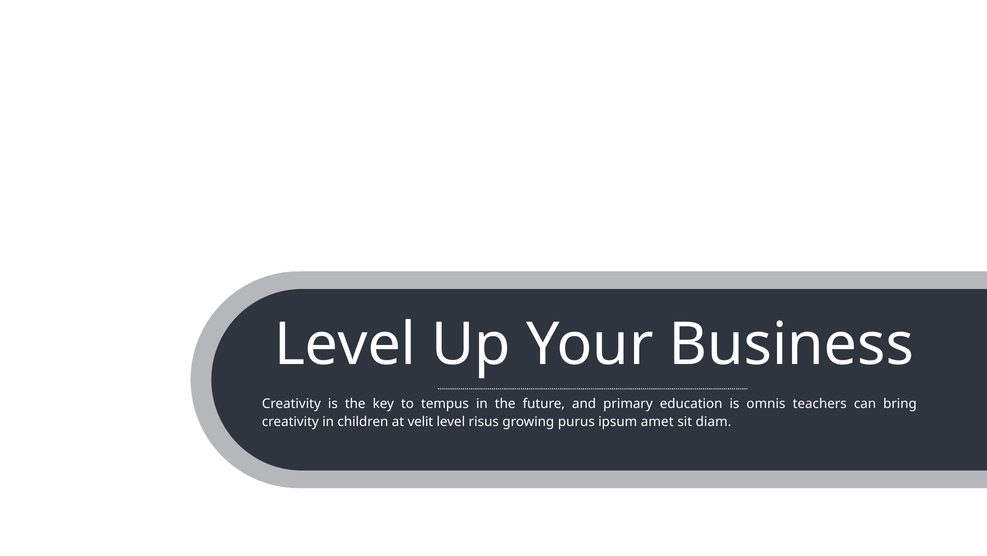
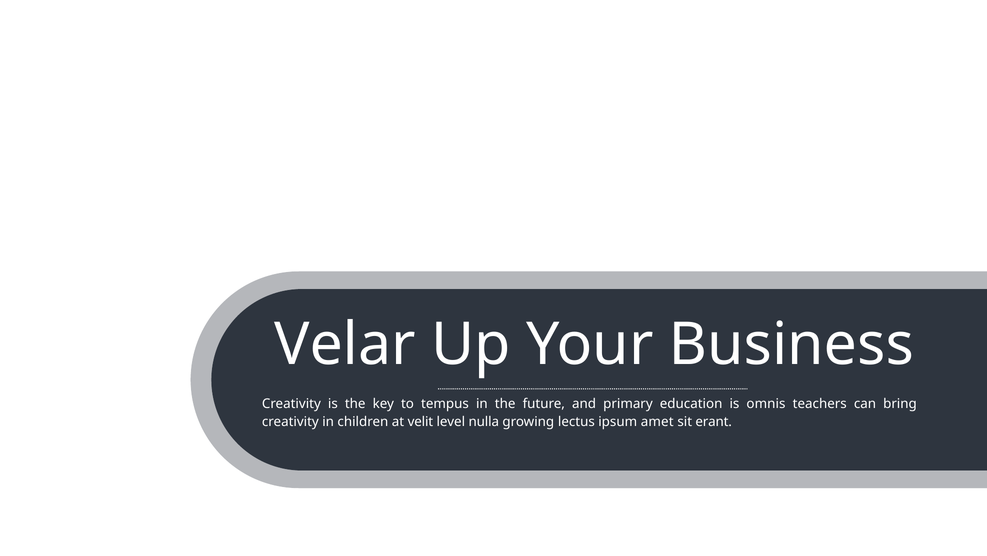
Level at (345, 344): Level -> Velar
risus: risus -> nulla
purus: purus -> lectus
diam: diam -> erant
